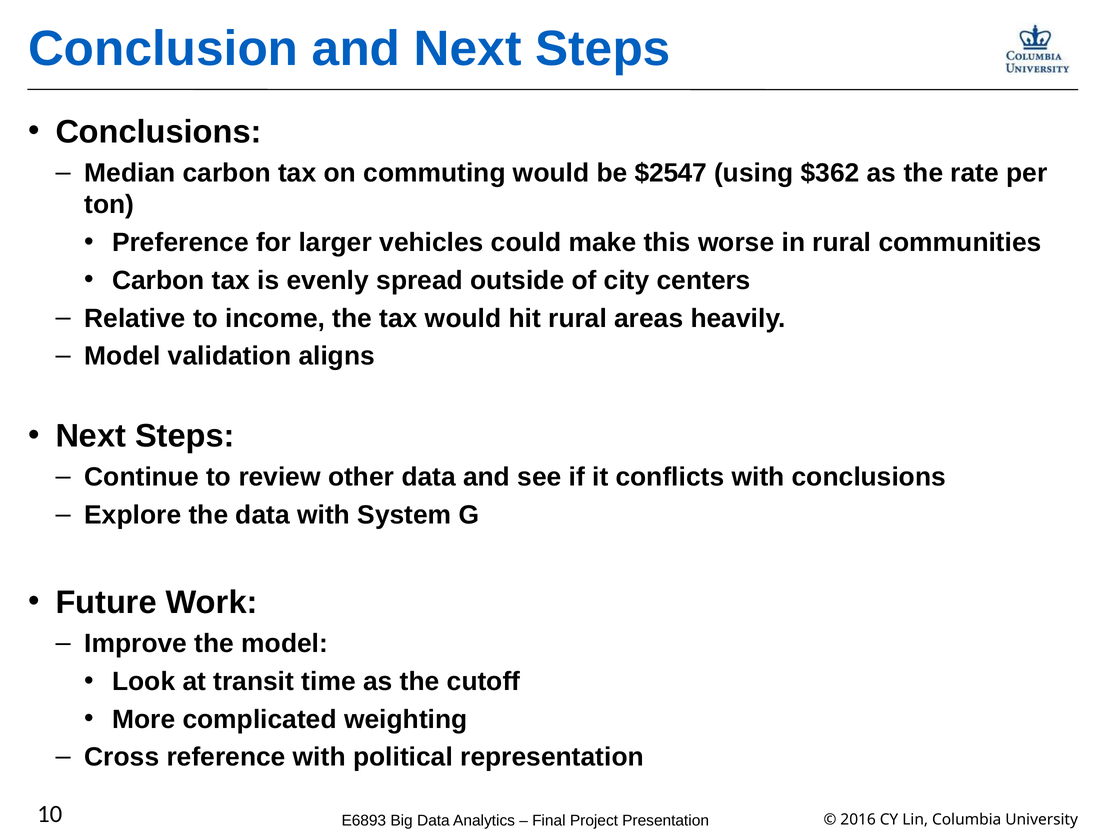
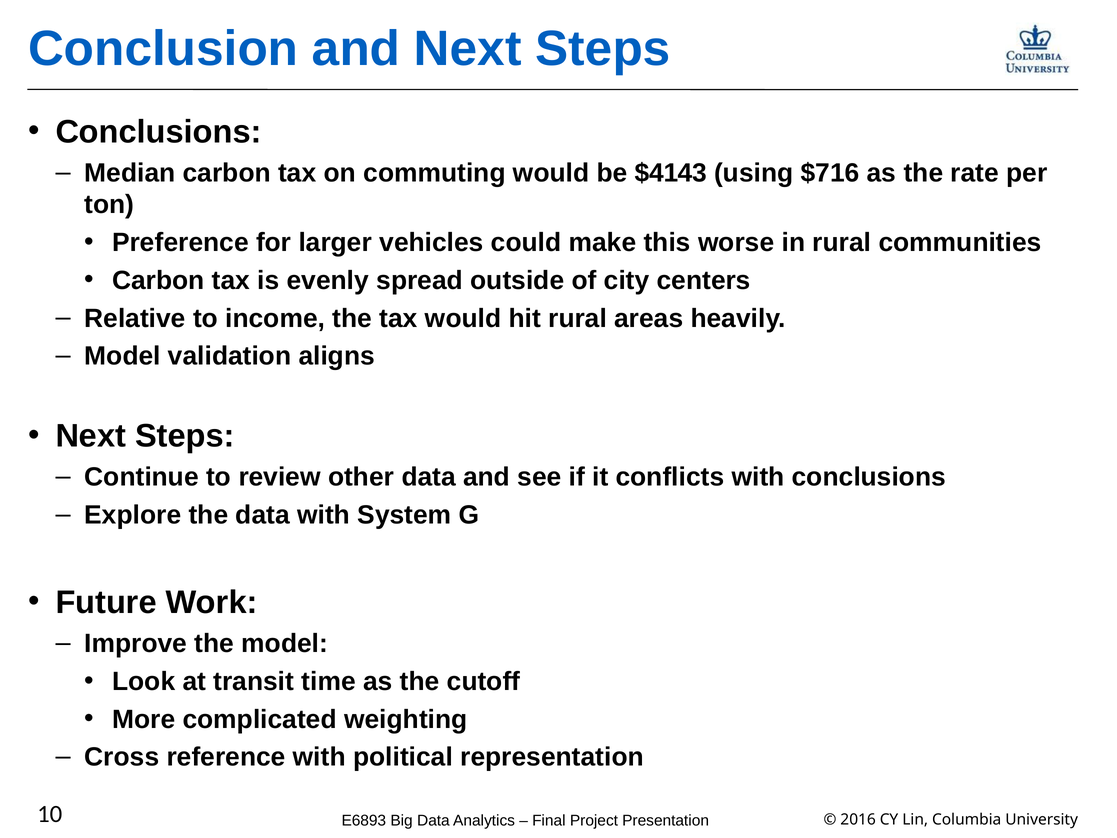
$2547: $2547 -> $4143
$362: $362 -> $716
